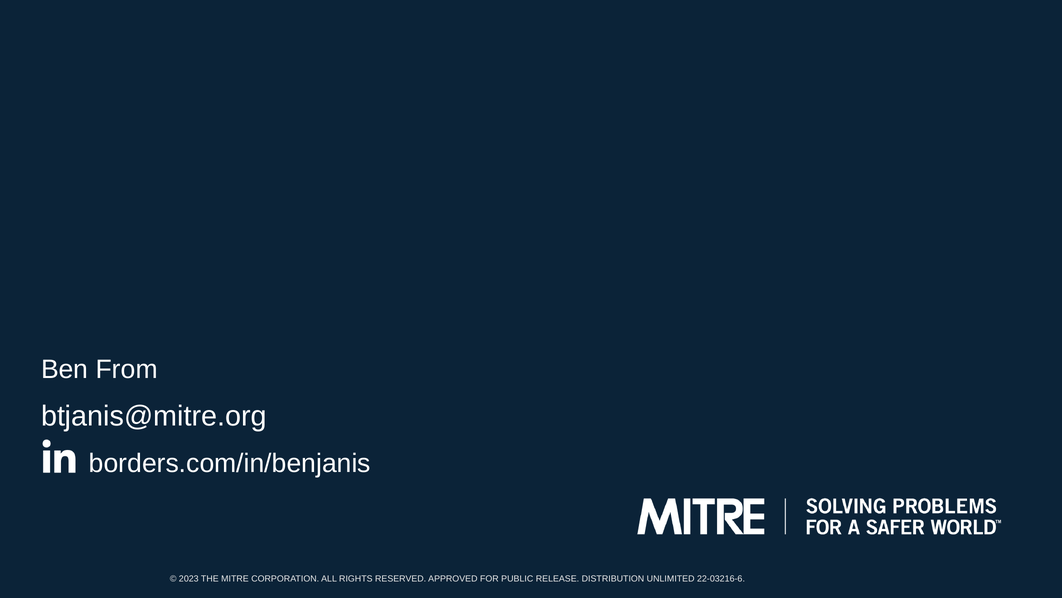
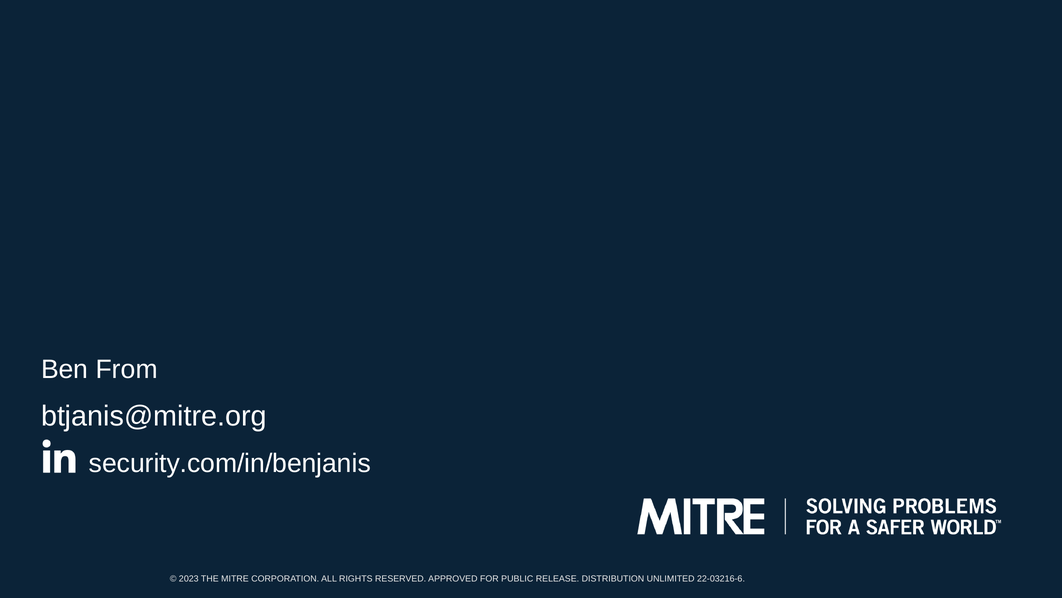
borders.com/in/benjanis: borders.com/in/benjanis -> security.com/in/benjanis
